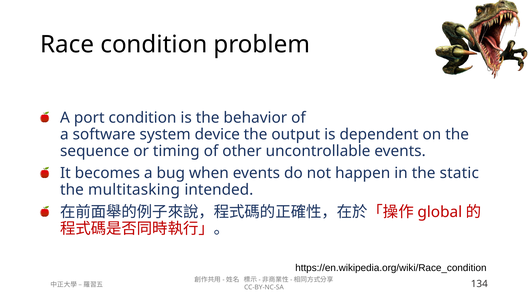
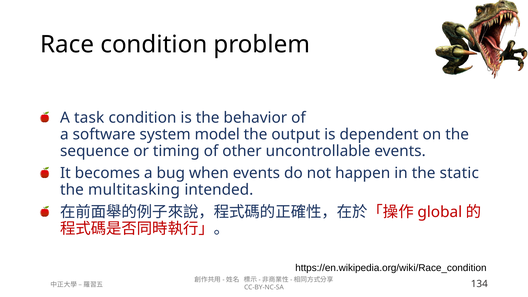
port: port -> task
device: device -> model
